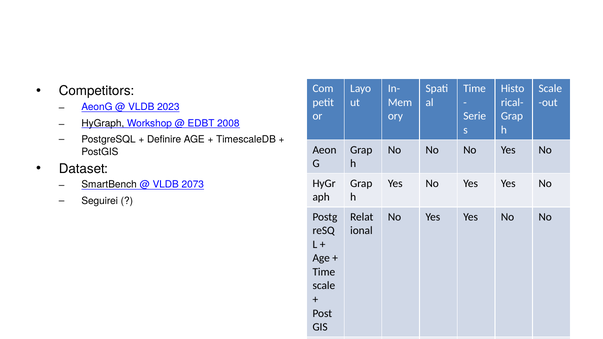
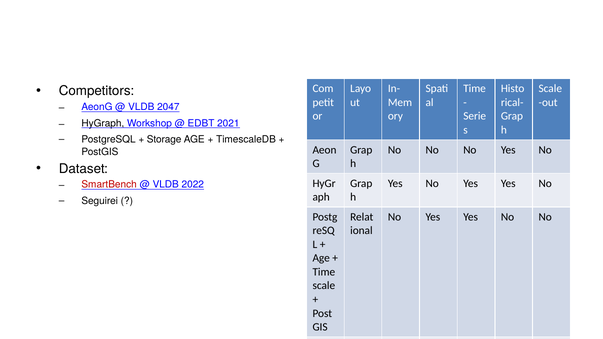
2023: 2023 -> 2047
2008: 2008 -> 2021
Definire: Definire -> Storage
SmartBench colour: black -> red
2073: 2073 -> 2022
